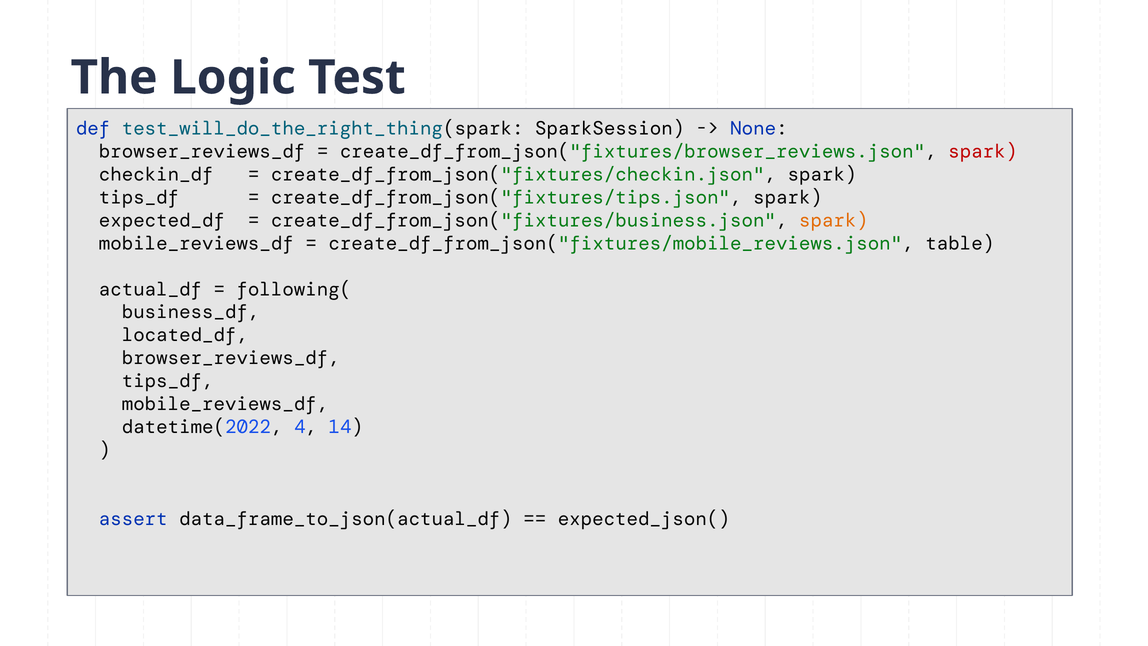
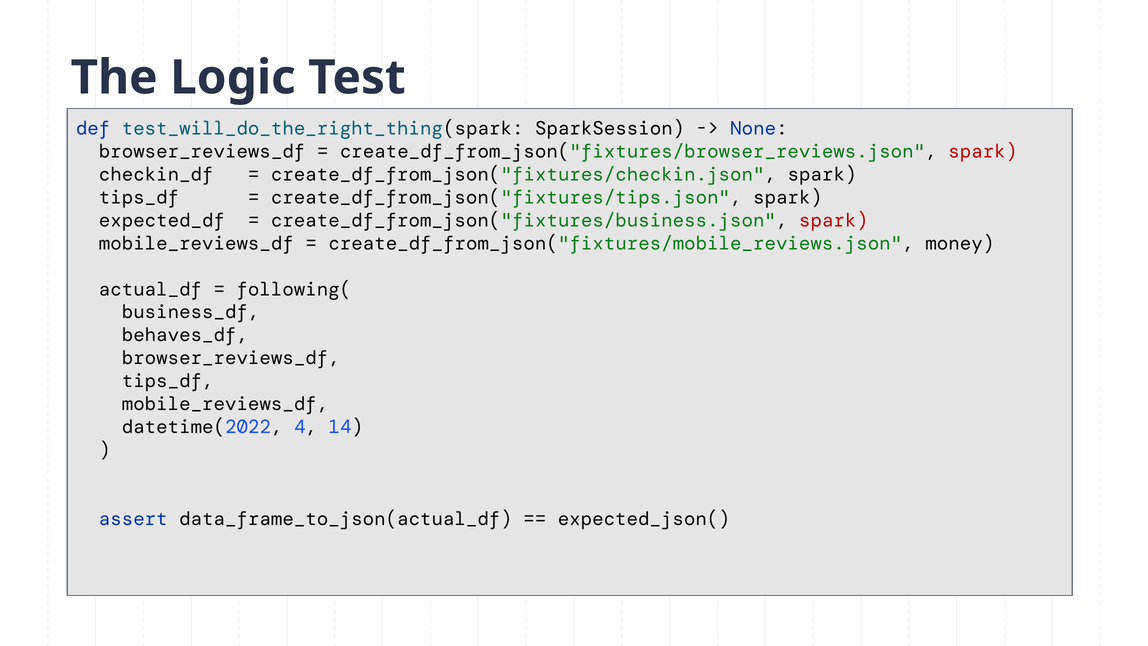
spark at (834, 220) colour: orange -> red
table: table -> money
located_df: located_df -> behaves_df
